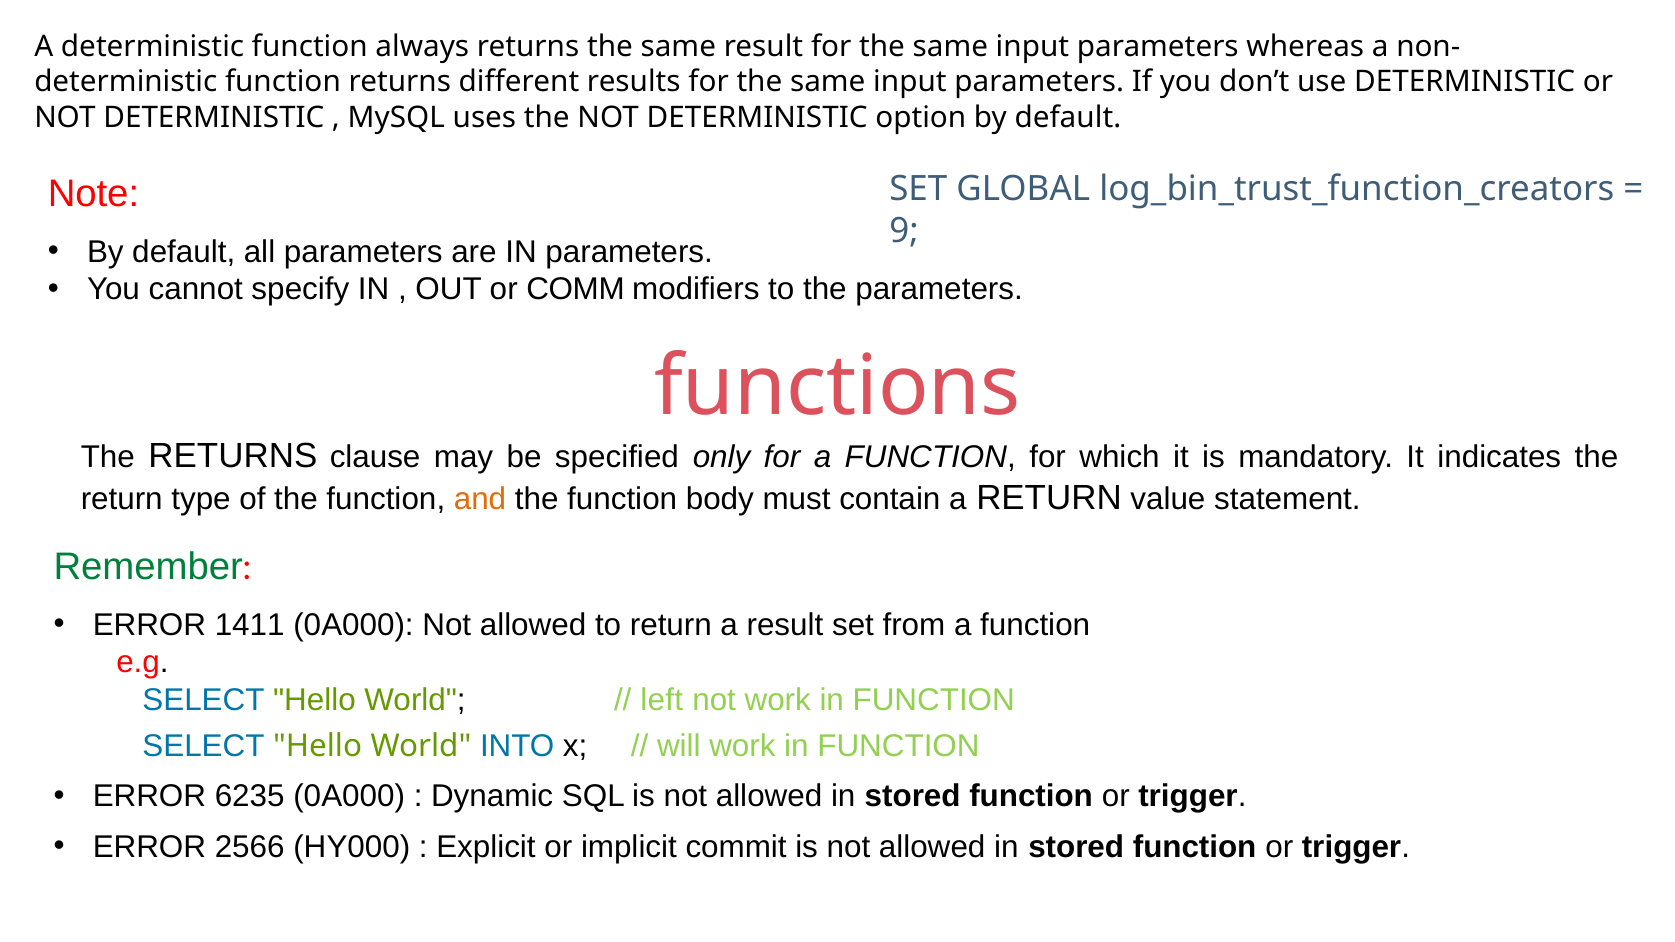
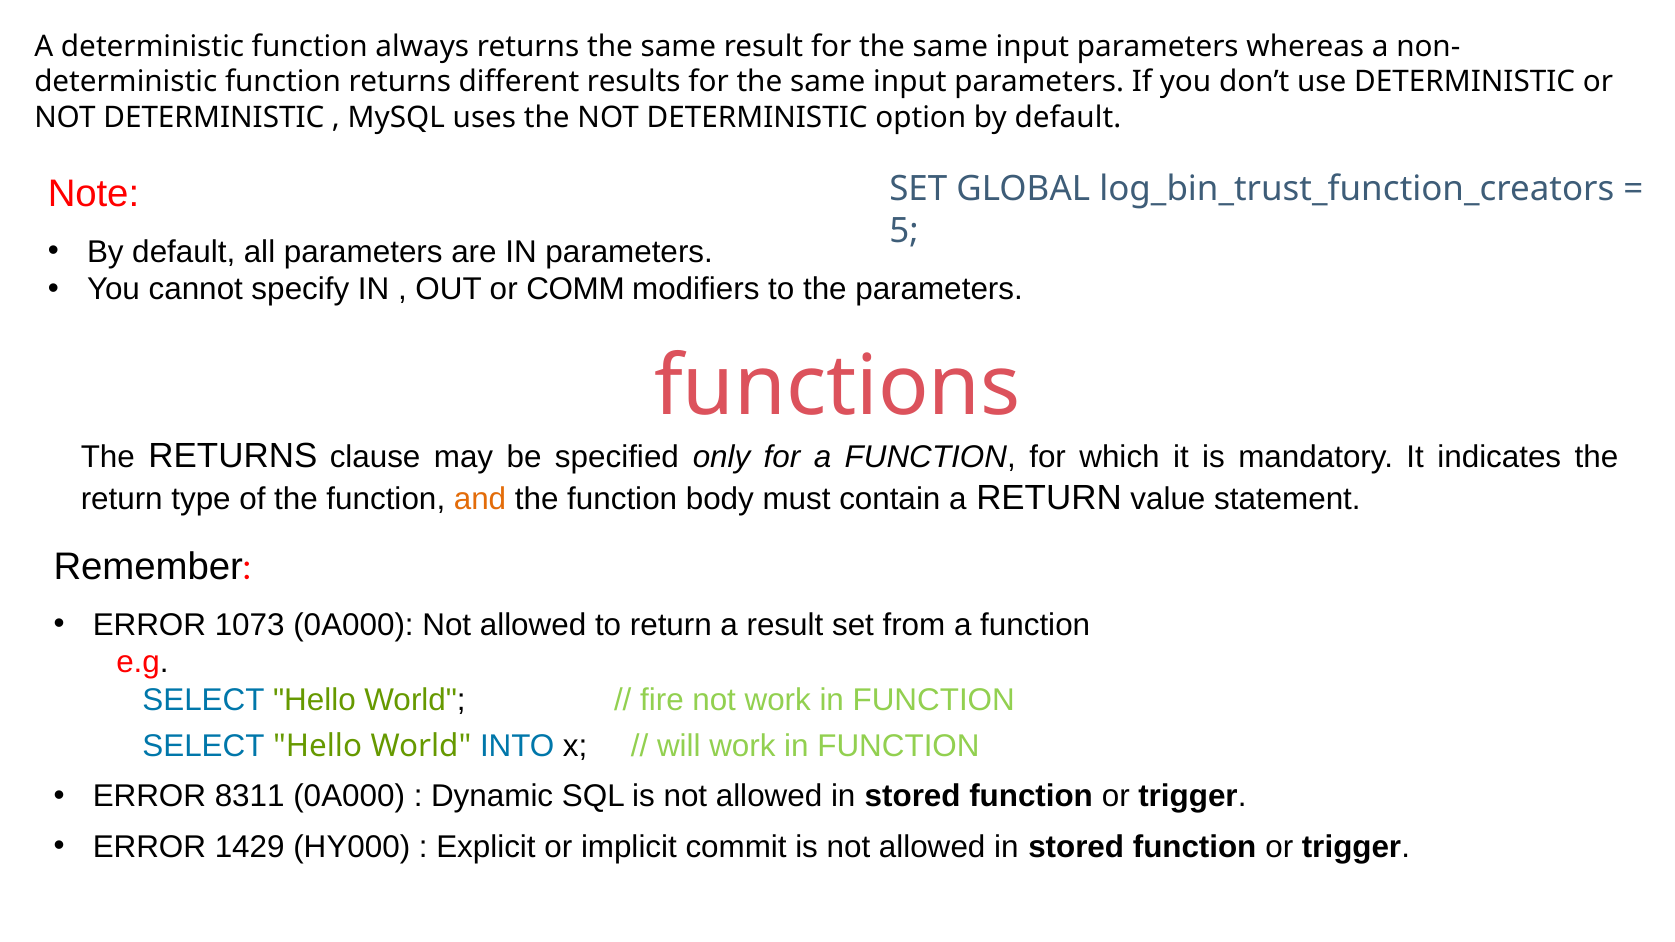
9: 9 -> 5
Remember colour: green -> black
1411: 1411 -> 1073
left: left -> fire
6235: 6235 -> 8311
2566: 2566 -> 1429
